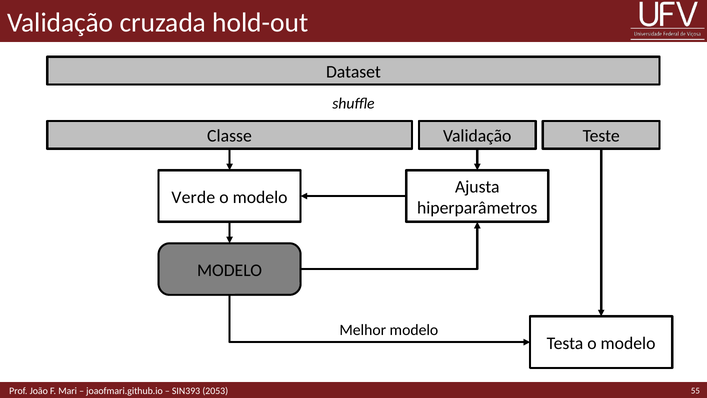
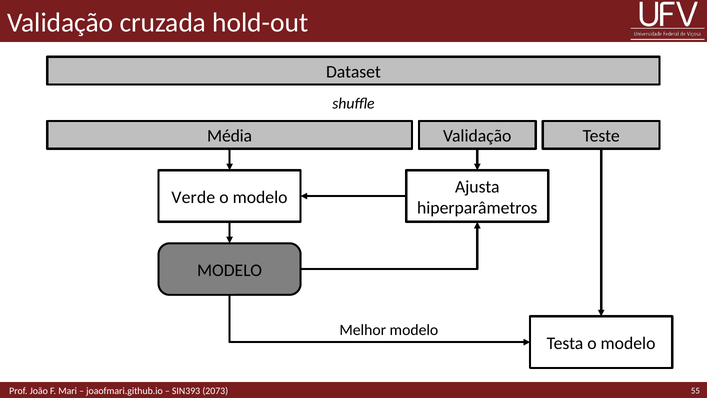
Classe: Classe -> Média
2053: 2053 -> 2073
